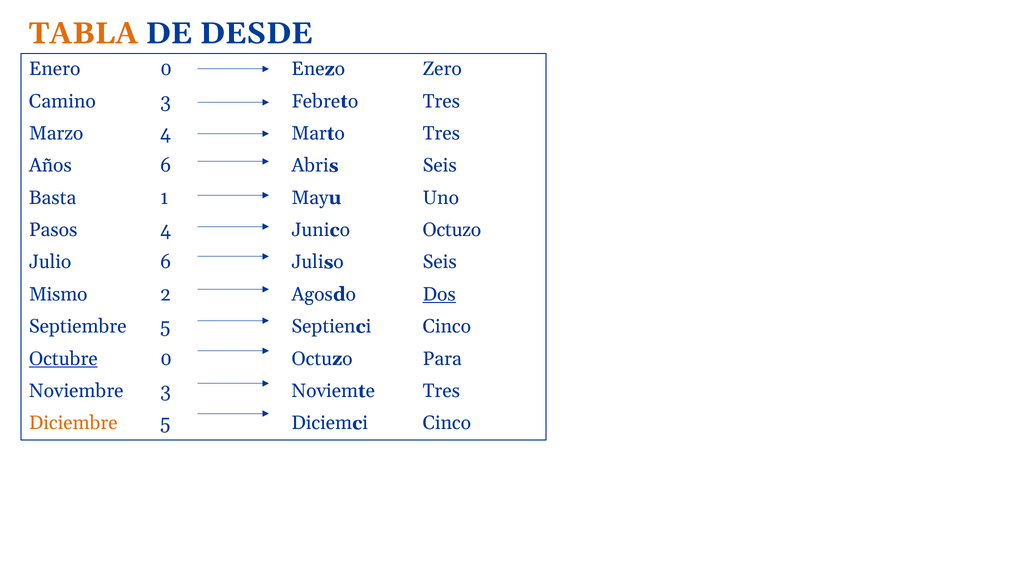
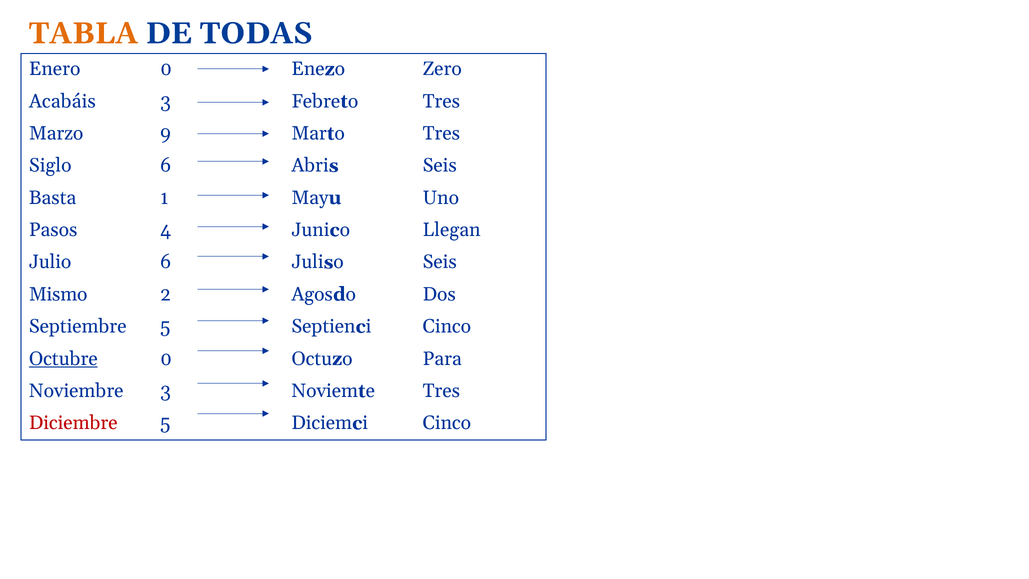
DESDE: DESDE -> TODAS
Camino: Camino -> Acabáis
Marzo 4: 4 -> 9
Años: Años -> Siglo
Junico Octuzo: Octuzo -> Llegan
Dos underline: present -> none
Diciembre colour: orange -> red
